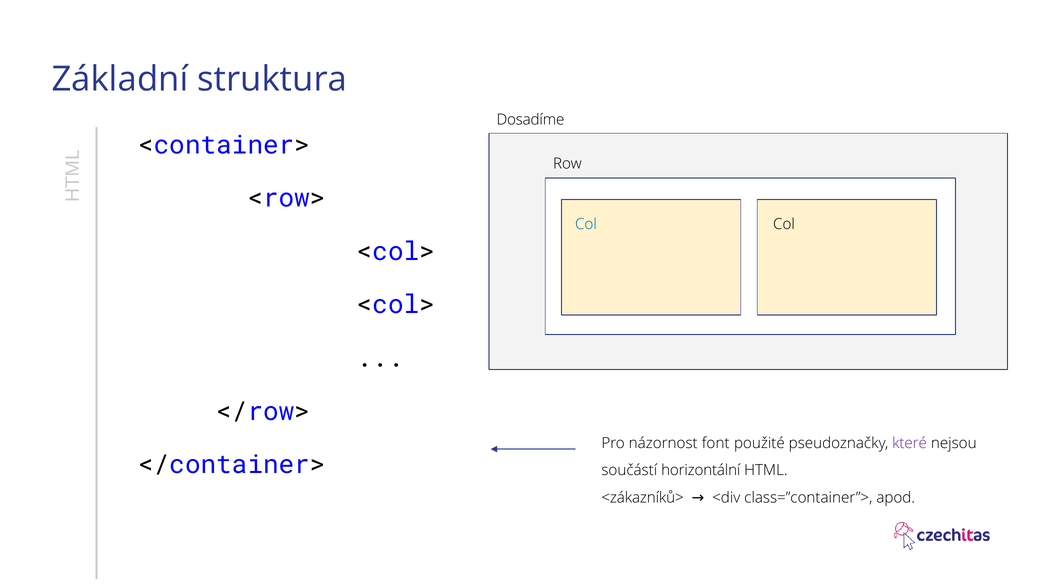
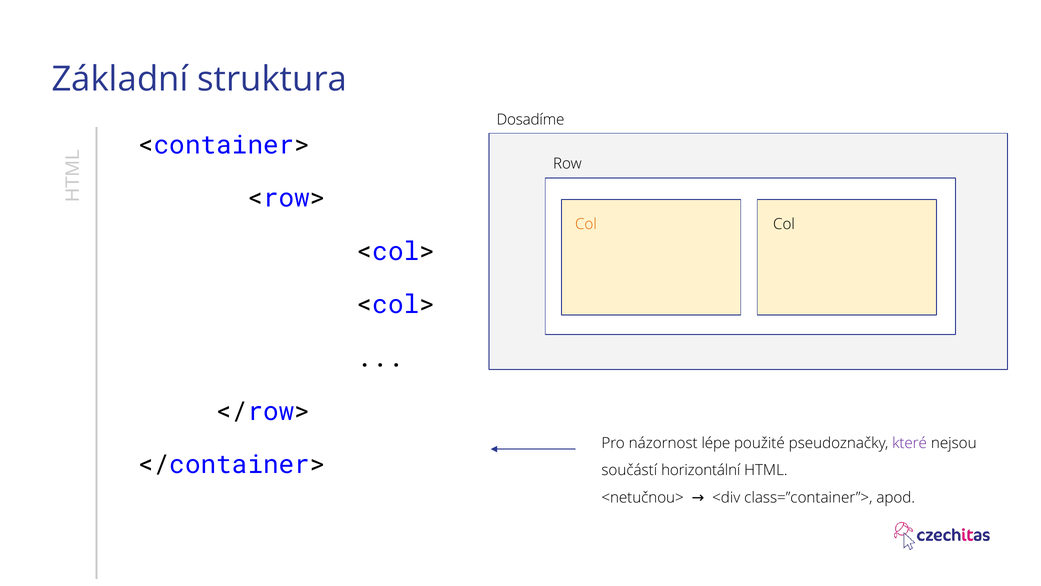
Col at (586, 224) colour: blue -> orange
font: font -> lépe
<zákazníků>: <zákazníků> -> <netučnou>
